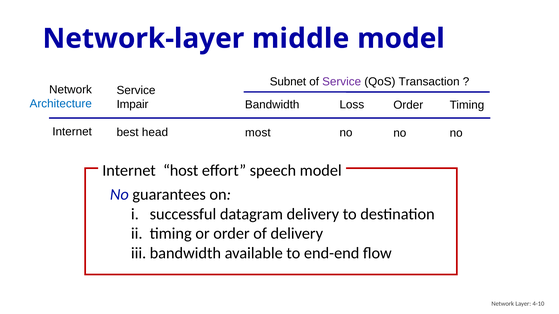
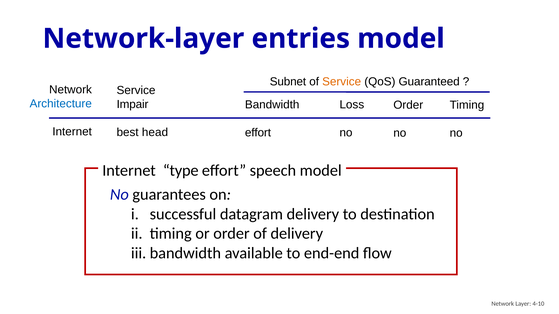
middle: middle -> entries
Service at (342, 82) colour: purple -> orange
QoS Transaction: Transaction -> Guaranteed
most at (258, 133): most -> effort
host: host -> type
